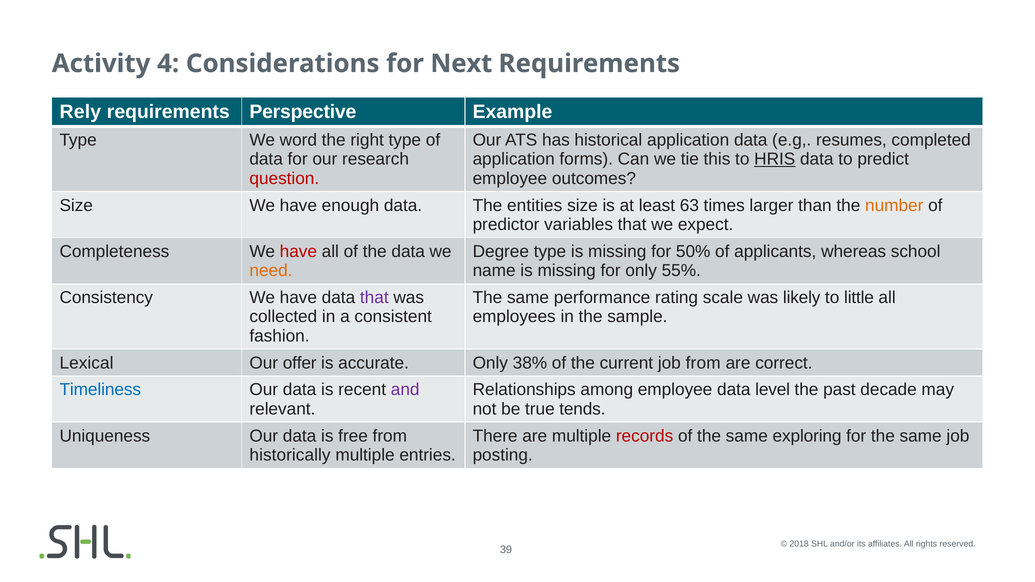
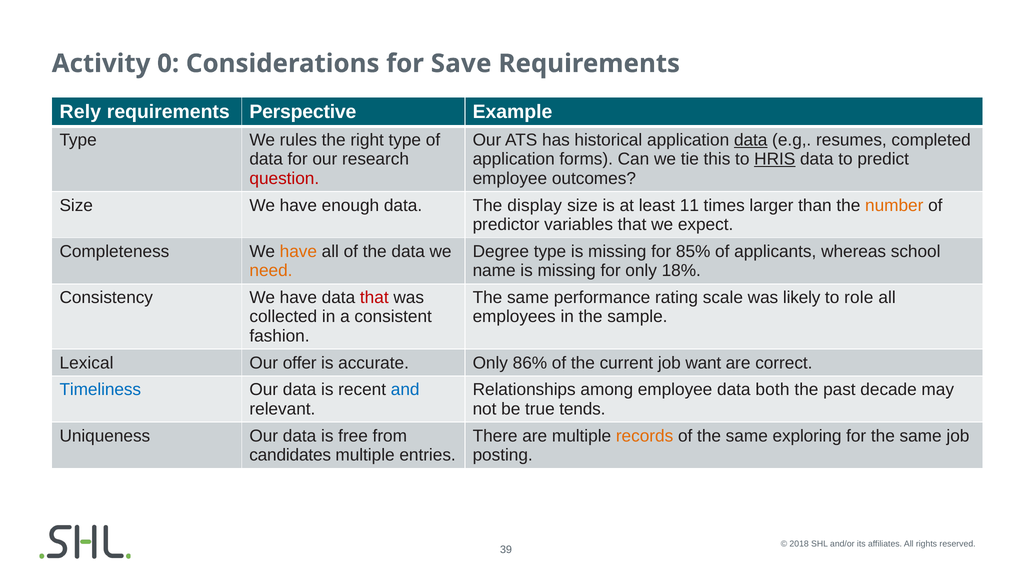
4: 4 -> 0
Next: Next -> Save
word: word -> rules
data at (751, 140) underline: none -> present
entities: entities -> display
63: 63 -> 11
have at (298, 252) colour: red -> orange
50%: 50% -> 85%
55%: 55% -> 18%
that at (374, 298) colour: purple -> red
little: little -> role
38%: 38% -> 86%
job from: from -> want
and colour: purple -> blue
level: level -> both
records colour: red -> orange
historically: historically -> candidates
